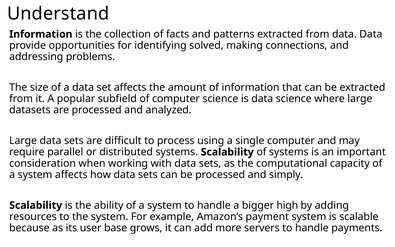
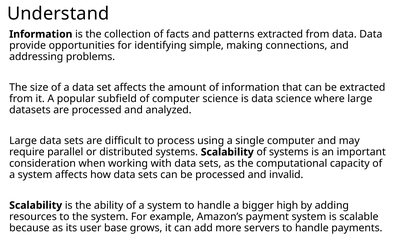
solved: solved -> simple
simply: simply -> invalid
